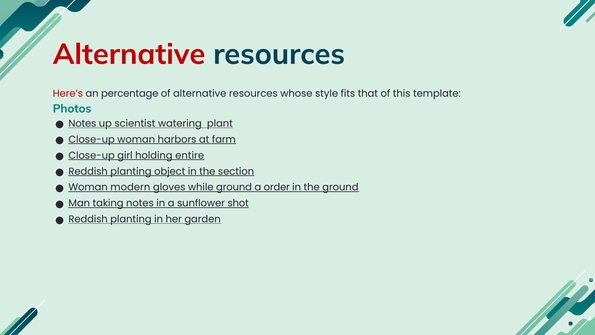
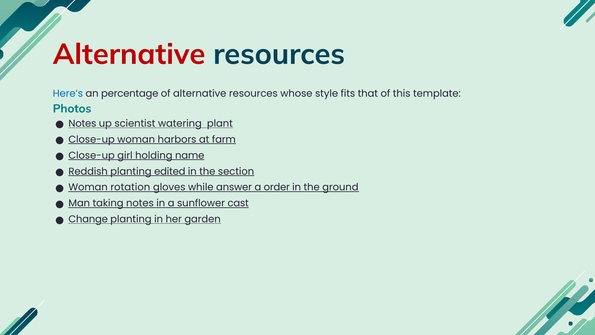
Here’s colour: red -> blue
entire: entire -> name
object: object -> edited
modern: modern -> rotation
while ground: ground -> answer
shot: shot -> cast
Reddish at (88, 219): Reddish -> Change
